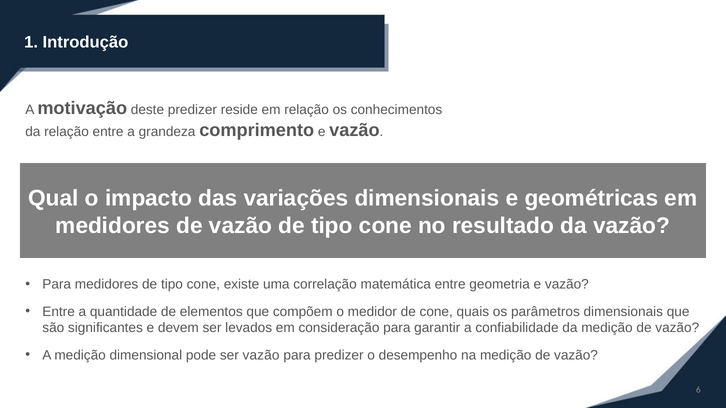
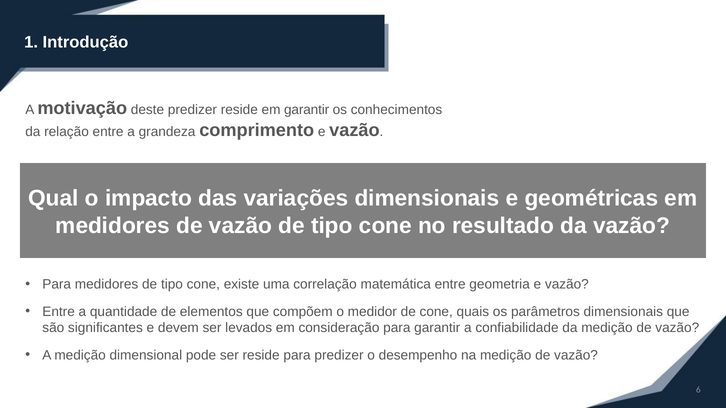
em relação: relação -> garantir
ser vazão: vazão -> reside
